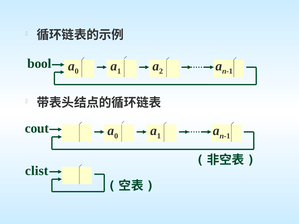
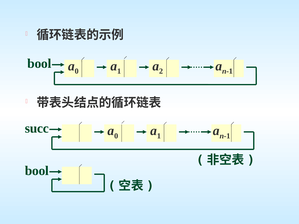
cout: cout -> succ
clist at (37, 171): clist -> bool
